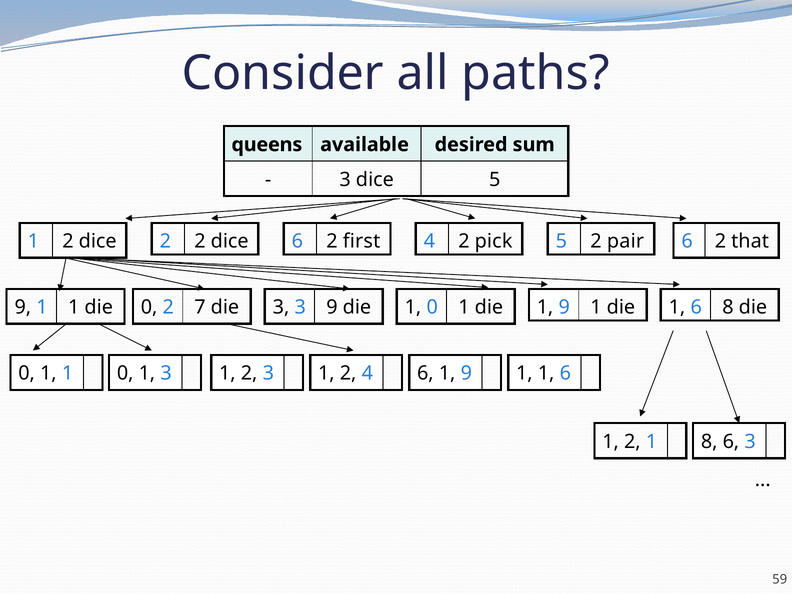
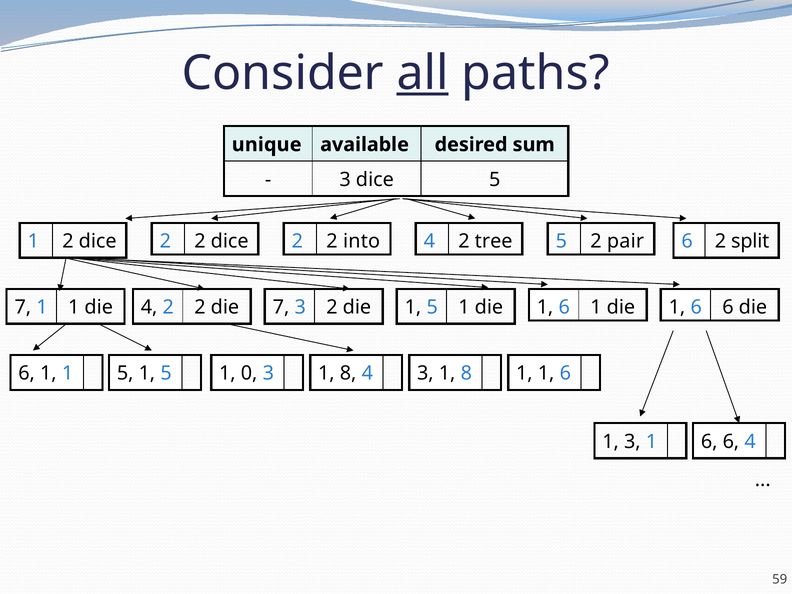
all underline: none -> present
queens: queens -> unique
dice 6: 6 -> 2
first: first -> into
pick: pick -> tree
that: that -> split
9 at (23, 307): 9 -> 7
0 at (149, 307): 0 -> 4
7 at (200, 307): 7 -> 2
die 3: 3 -> 7
3 9: 9 -> 2
die 1 0: 0 -> 5
9 at (564, 307): 9 -> 6
die 1 6 8: 8 -> 6
0 at (27, 373): 0 -> 6
0 at (125, 373): 0 -> 5
3 at (166, 373): 3 -> 5
2 at (249, 373): 2 -> 0
2 at (348, 373): 2 -> 8
4 6: 6 -> 3
9 at (466, 373): 9 -> 8
2 at (632, 442): 2 -> 3
8 at (709, 442): 8 -> 6
6 3: 3 -> 4
